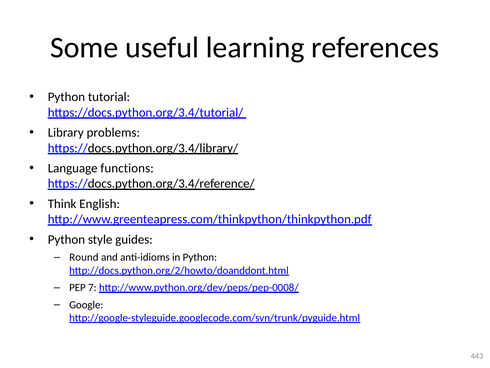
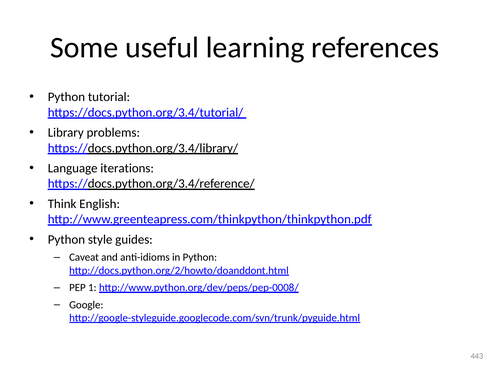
functions: functions -> iterations
Round: Round -> Caveat
7: 7 -> 1
